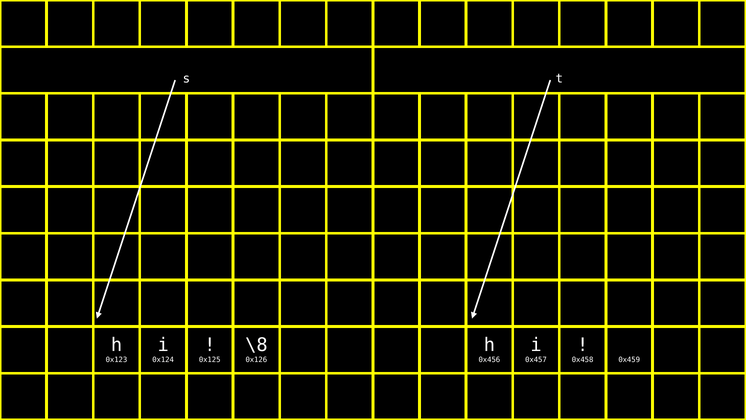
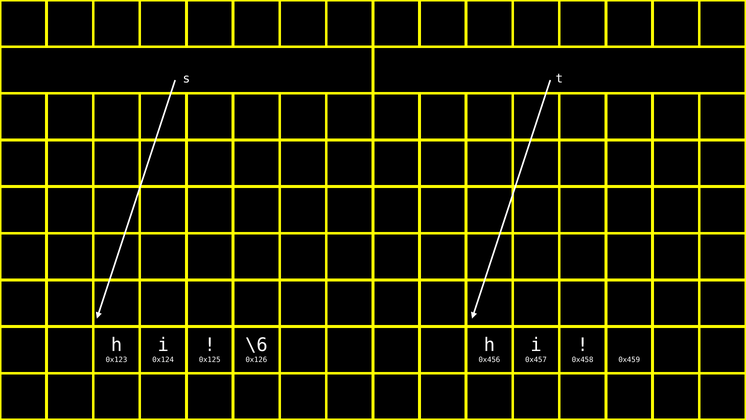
\8: \8 -> \6
